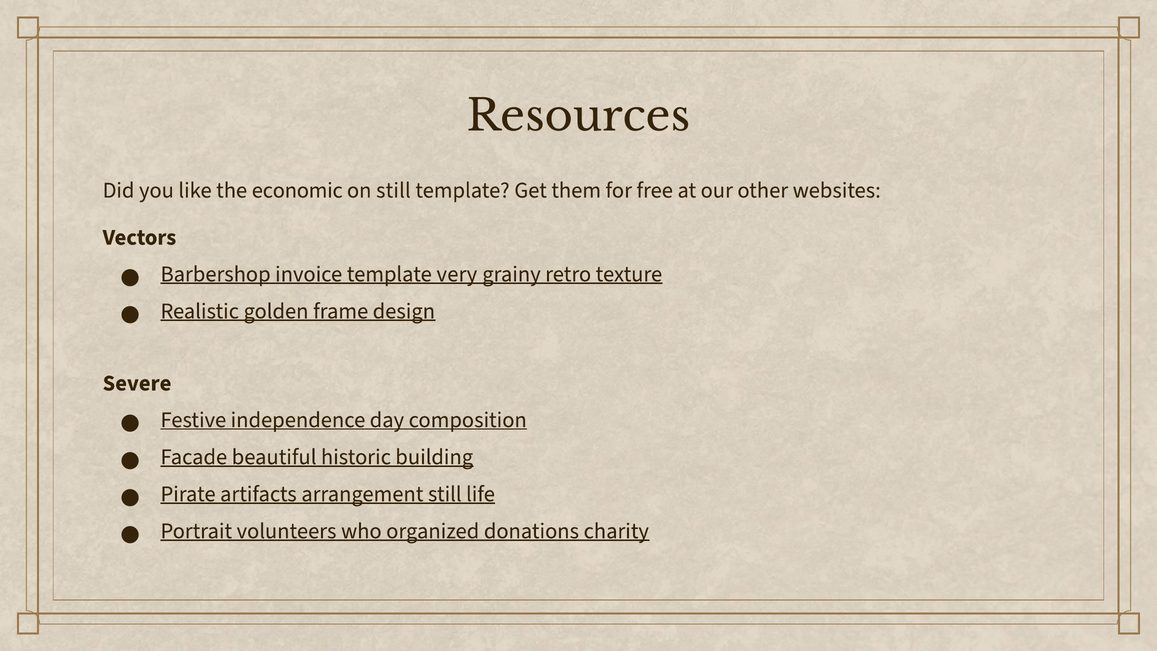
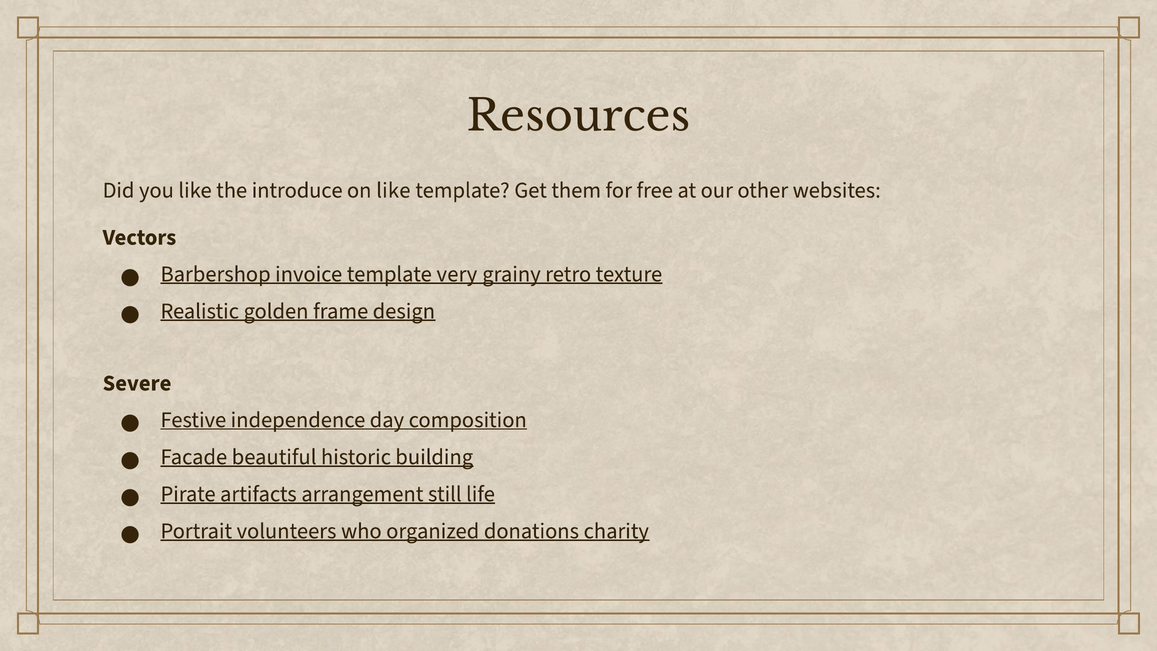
economic: economic -> introduce
on still: still -> like
